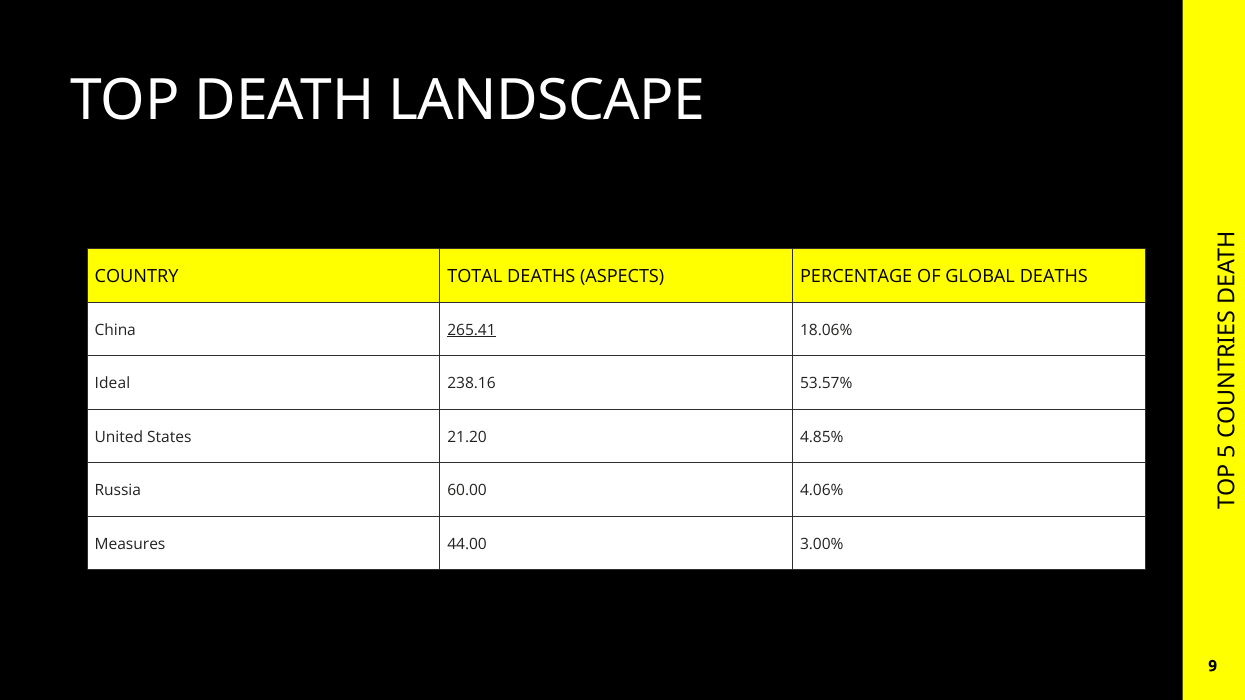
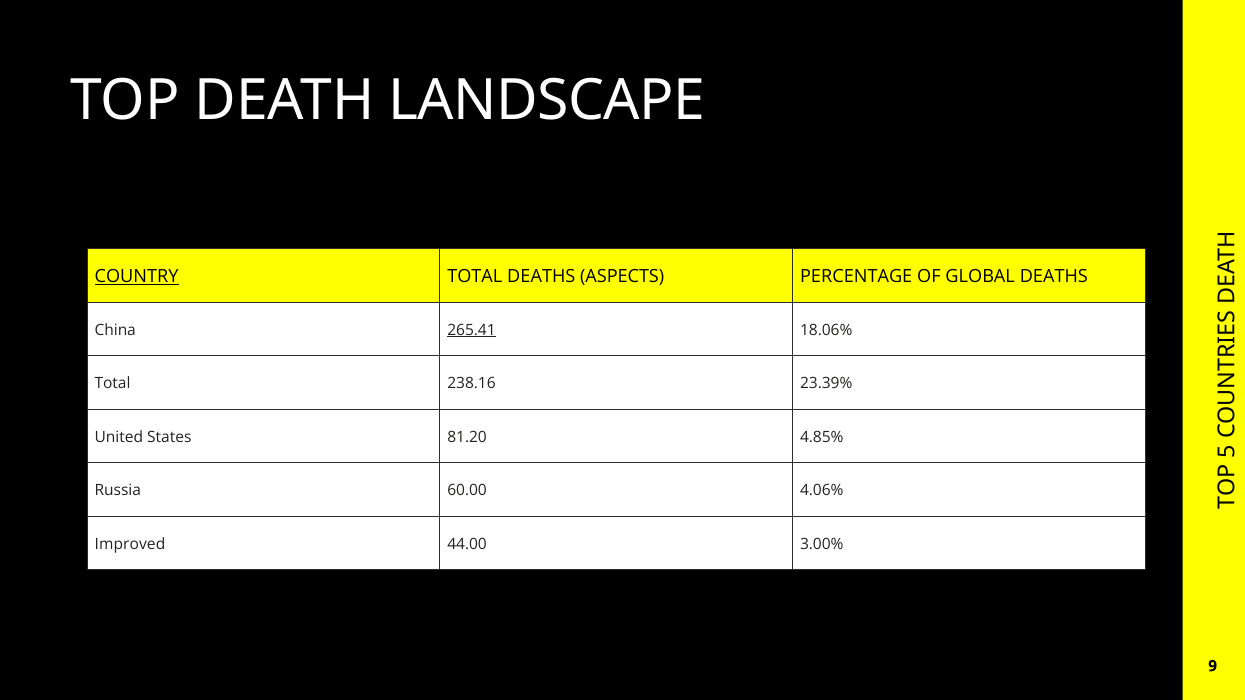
COUNTRY underline: none -> present
Ideal at (112, 384): Ideal -> Total
53.57%: 53.57% -> 23.39%
21.20: 21.20 -> 81.20
Measures: Measures -> Improved
